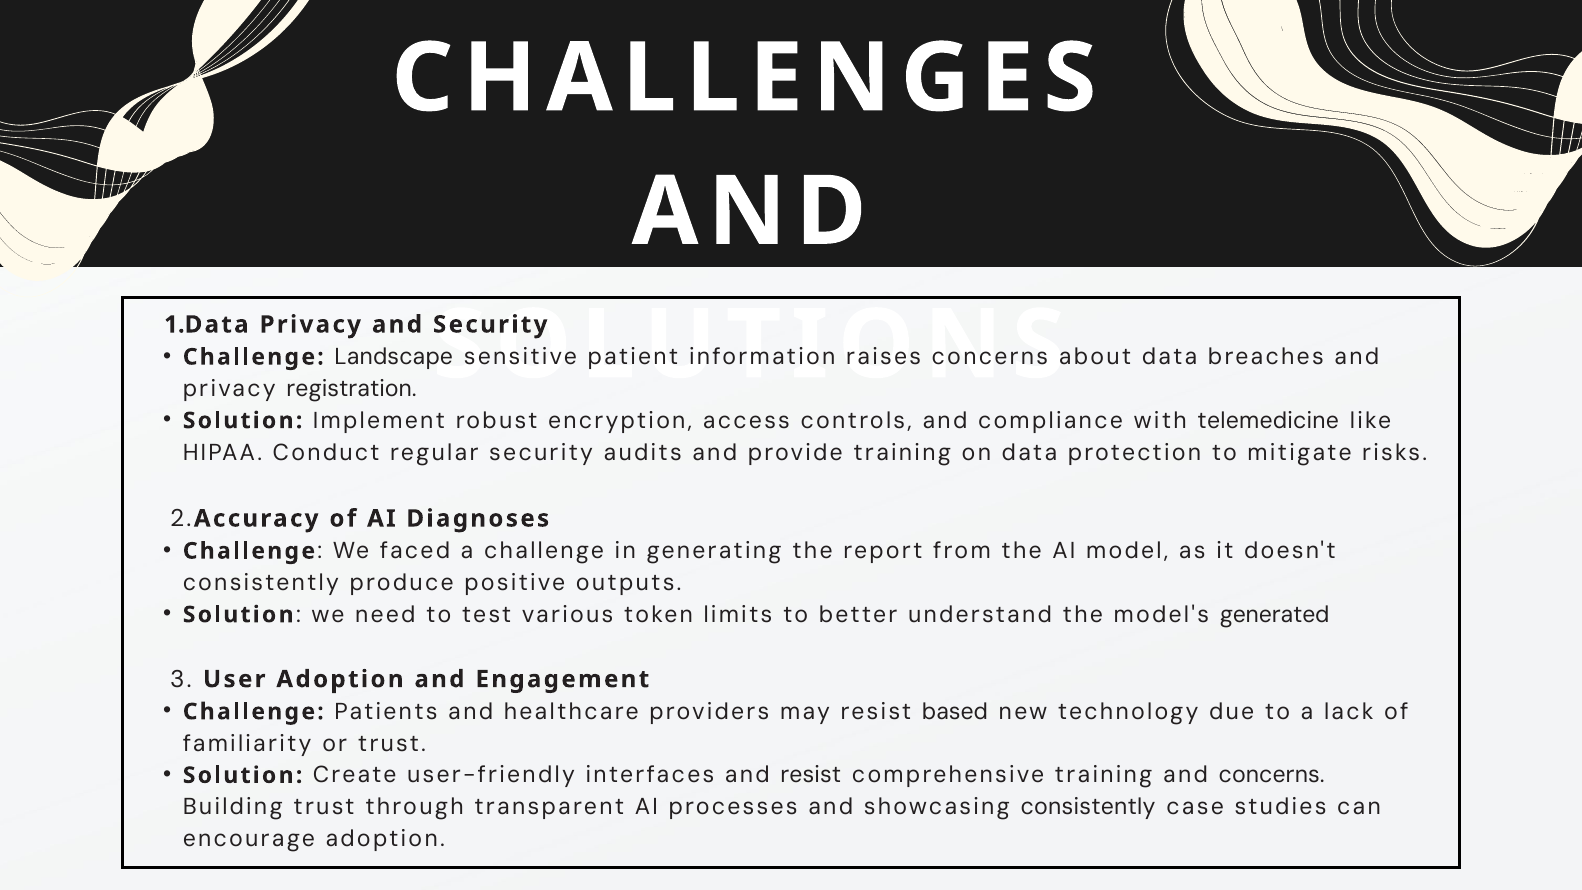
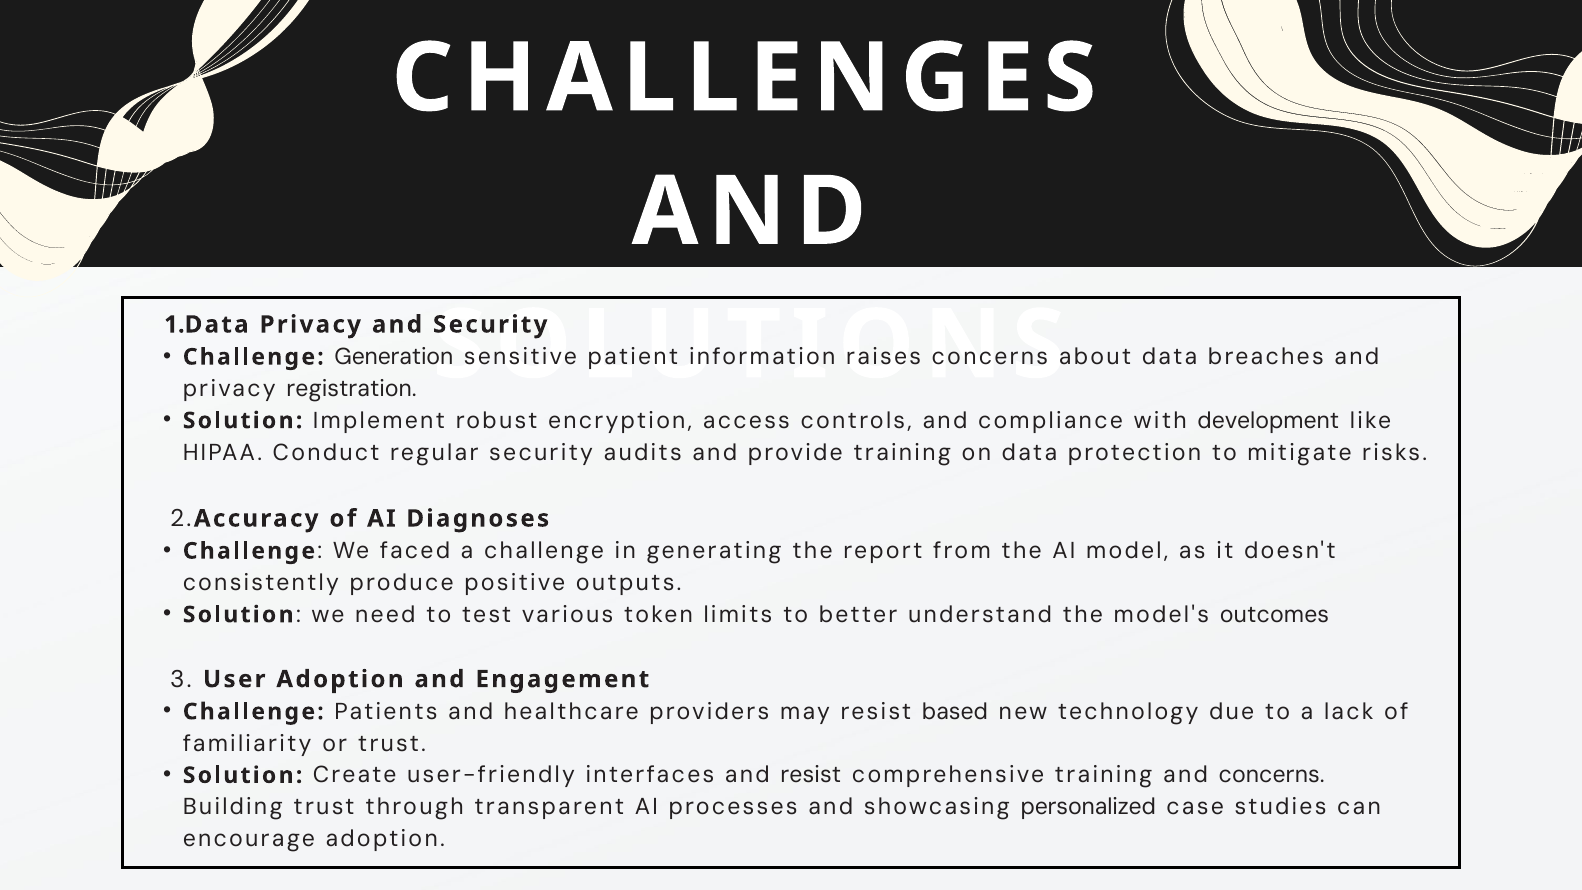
Landscape: Landscape -> Generation
telemedicine: telemedicine -> development
generated: generated -> outcomes
showcasing consistently: consistently -> personalized
